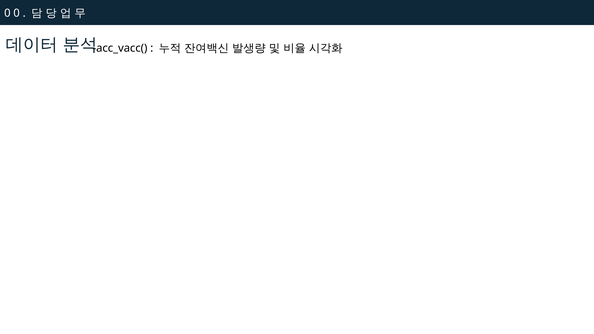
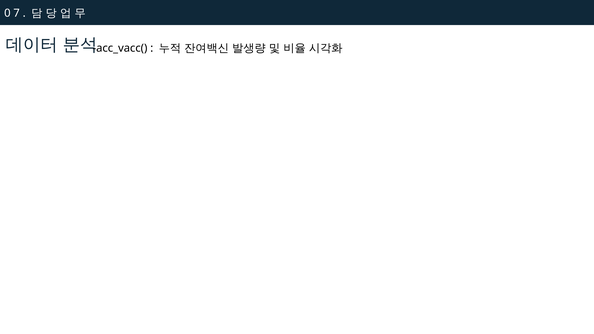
0 0: 0 -> 7
